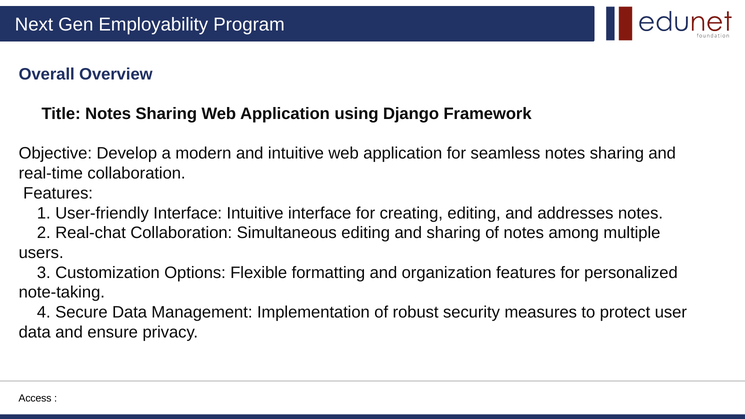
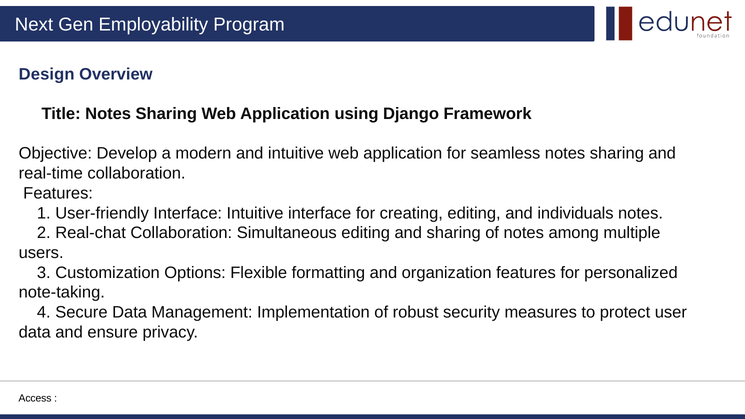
Overall: Overall -> Design
addresses: addresses -> individuals
